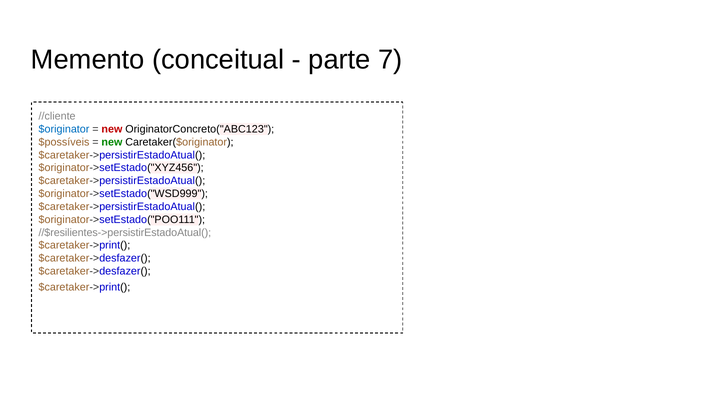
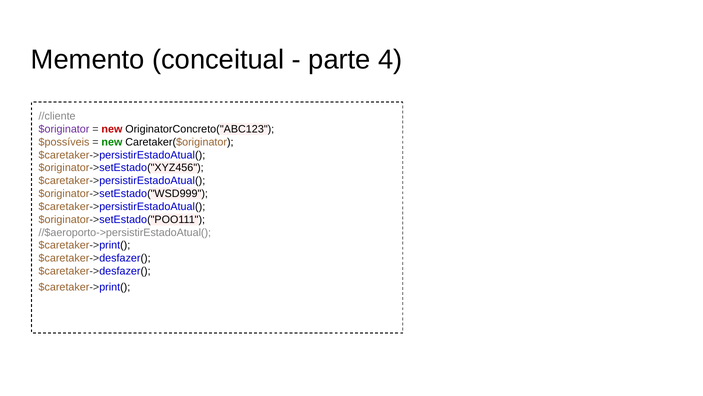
7: 7 -> 4
$originator colour: blue -> purple
//$resilientes->persistirEstadoAtual(: //$resilientes->persistirEstadoAtual( -> //$aeroporto->persistirEstadoAtual(
